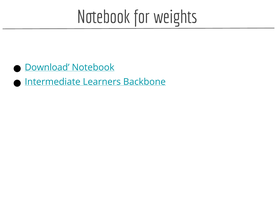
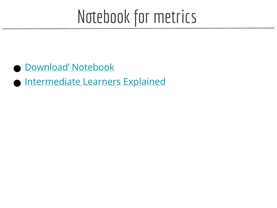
weights: weights -> metrics
Backbone: Backbone -> Explained
